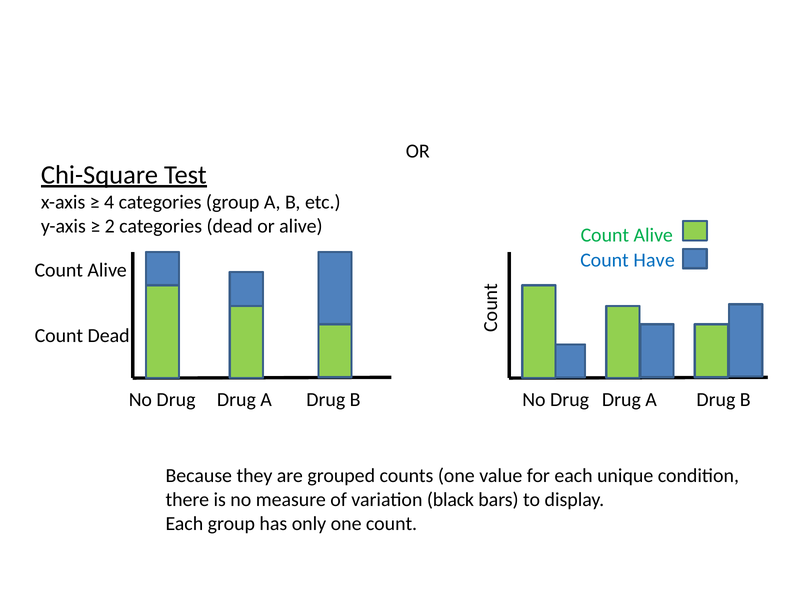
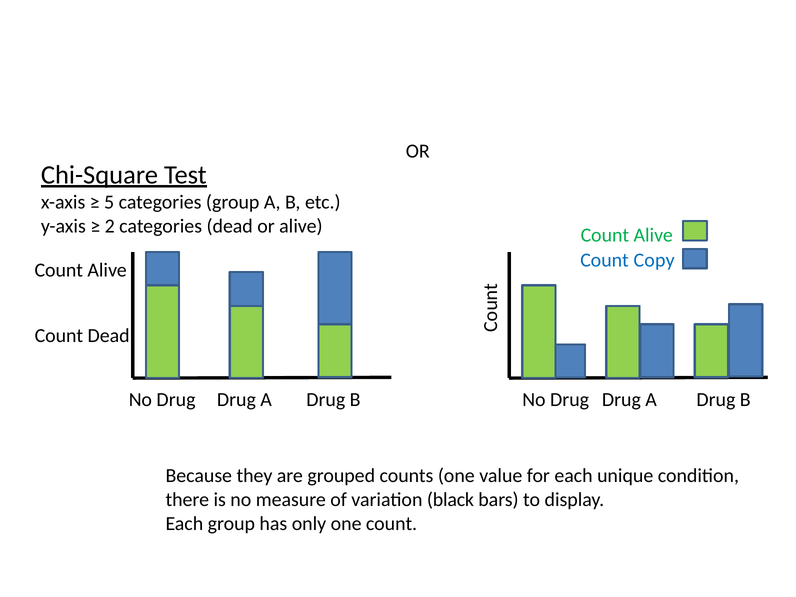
4: 4 -> 5
Have: Have -> Copy
